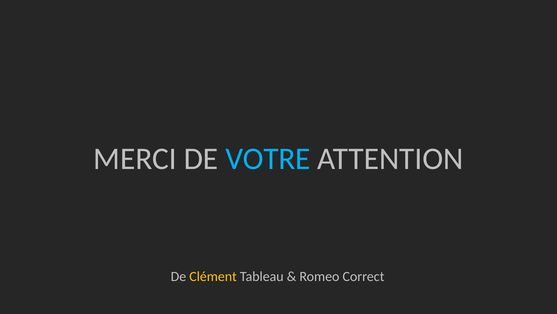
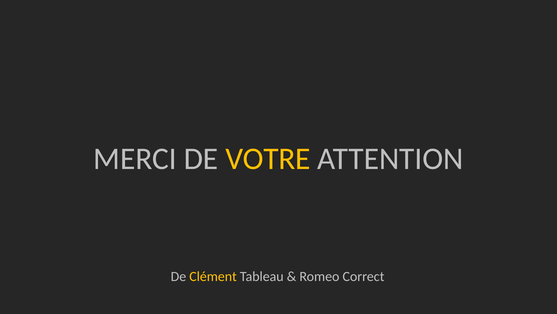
VOTRE colour: light blue -> yellow
